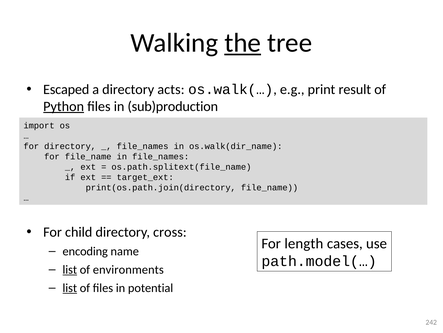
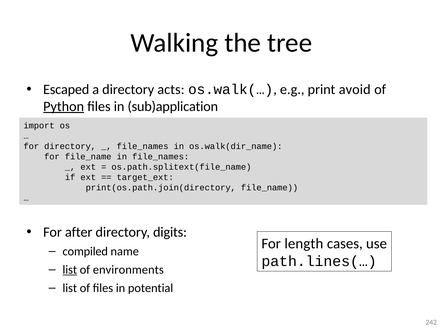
the underline: present -> none
result: result -> avoid
sub)production: sub)production -> sub)application
child: child -> after
cross: cross -> digits
encoding: encoding -> compiled
path.model(…: path.model(… -> path.lines(…
list at (70, 287) underline: present -> none
